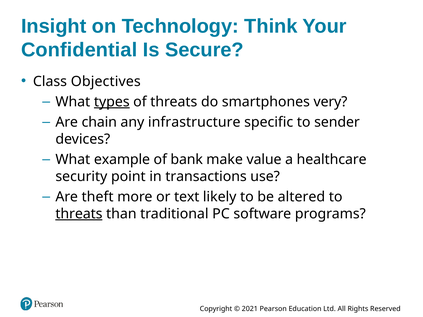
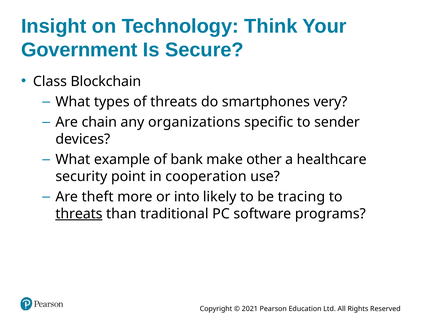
Confidential: Confidential -> Government
Objectives: Objectives -> Blockchain
types underline: present -> none
infrastructure: infrastructure -> organizations
value: value -> other
transactions: transactions -> cooperation
text: text -> into
altered: altered -> tracing
